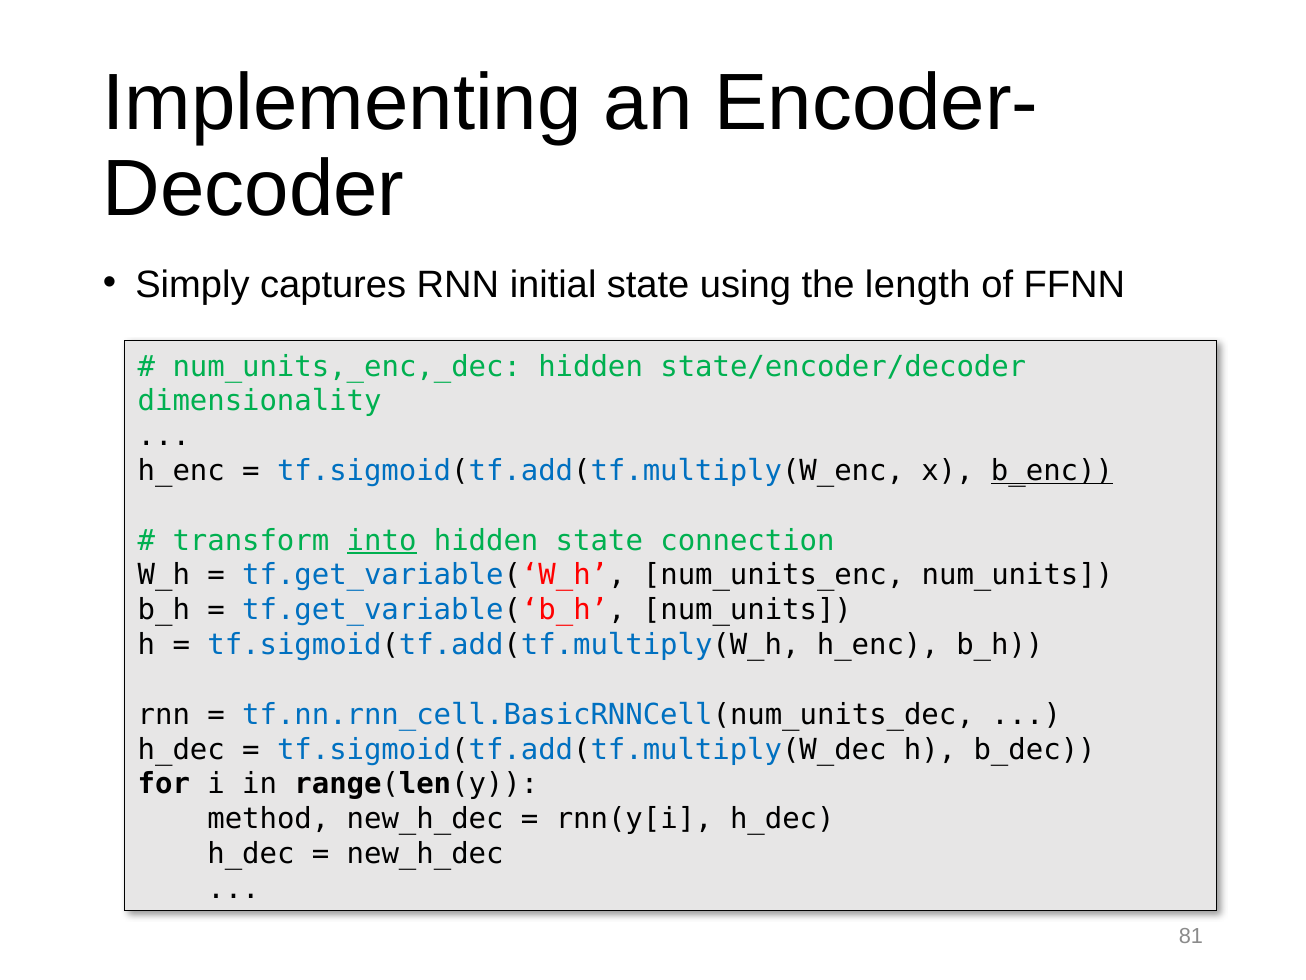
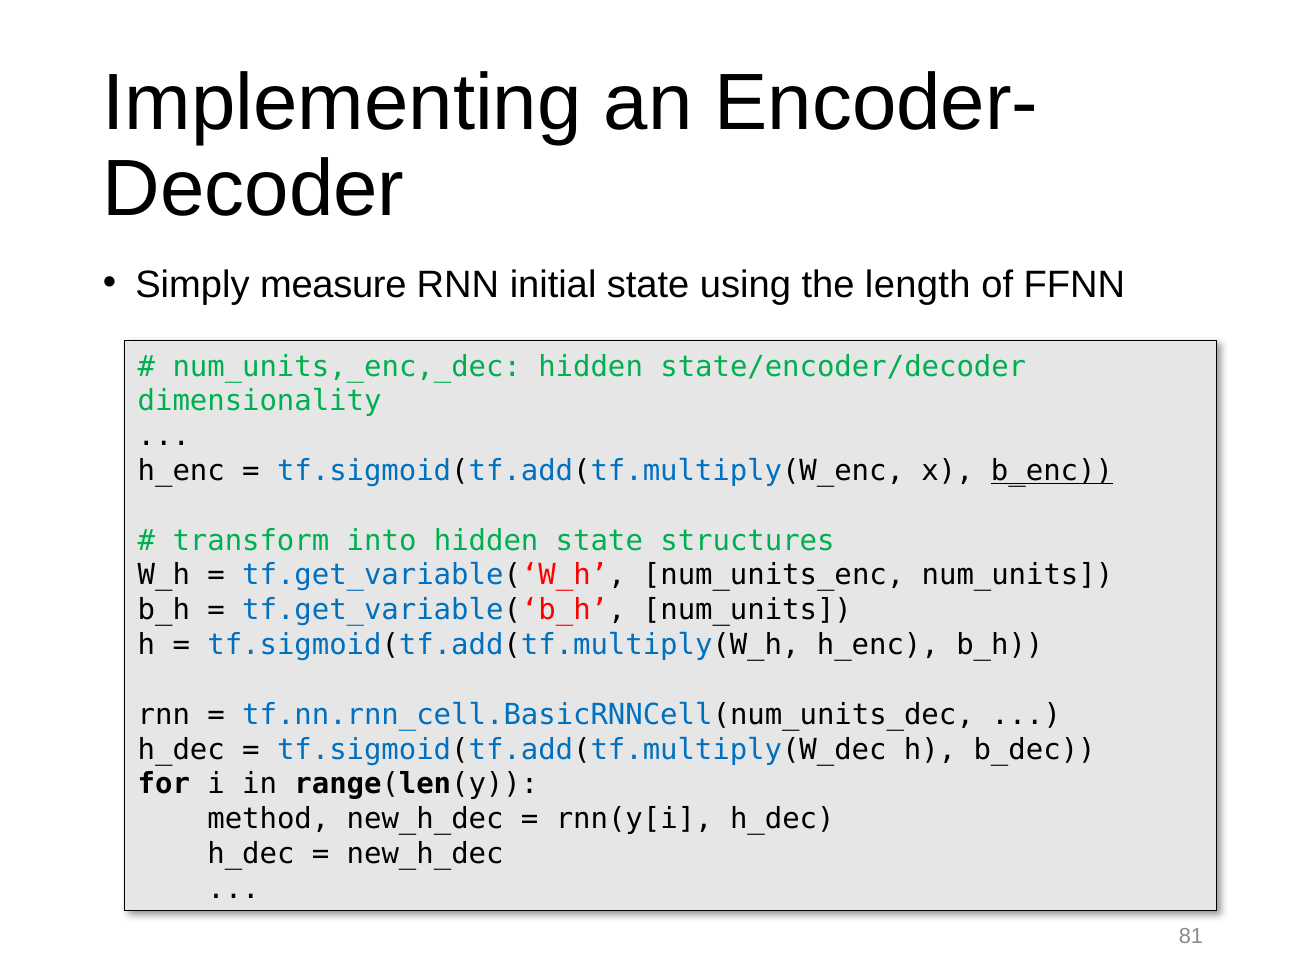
captures: captures -> measure
into underline: present -> none
connection: connection -> structures
